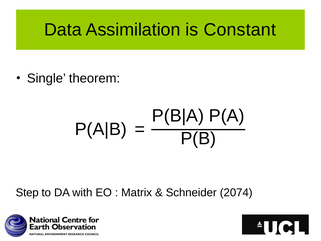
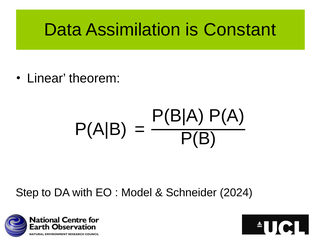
Single: Single -> Linear
Matrix: Matrix -> Model
2074: 2074 -> 2024
